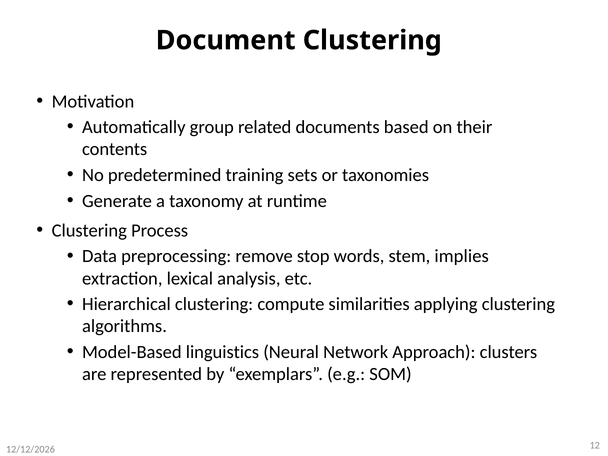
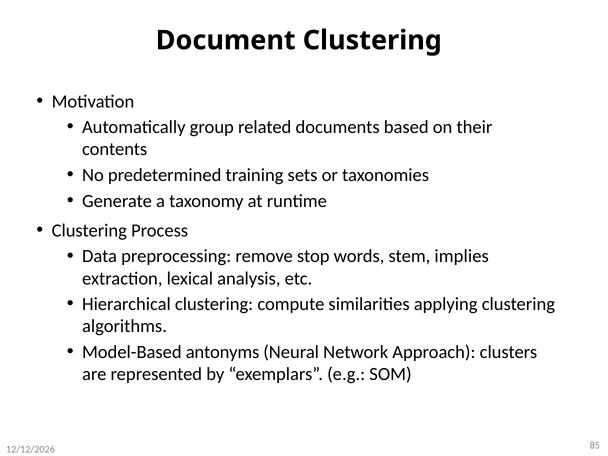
linguistics: linguistics -> antonyms
12: 12 -> 85
